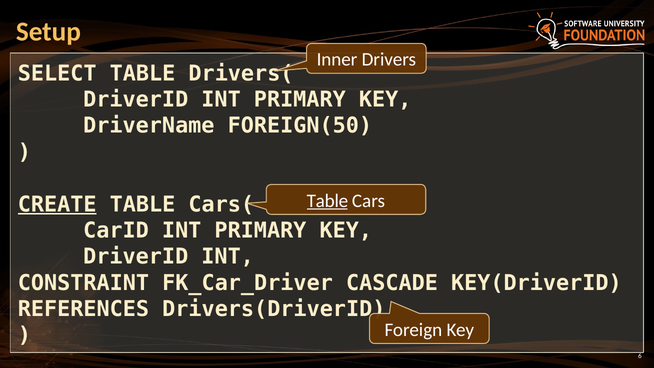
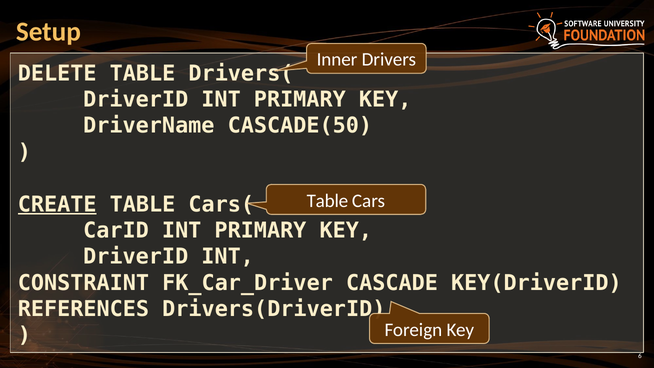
SELECT: SELECT -> DELETE
FOREIGN(50: FOREIGN(50 -> CASCADE(50
Table at (327, 201) underline: present -> none
